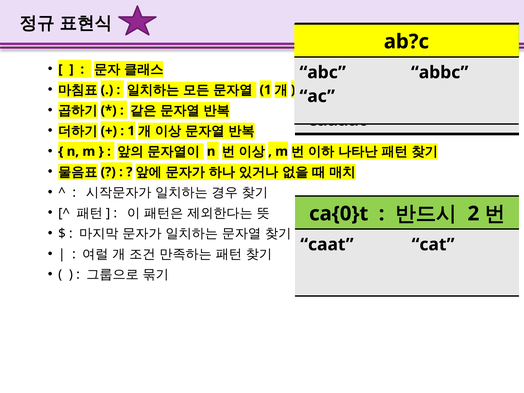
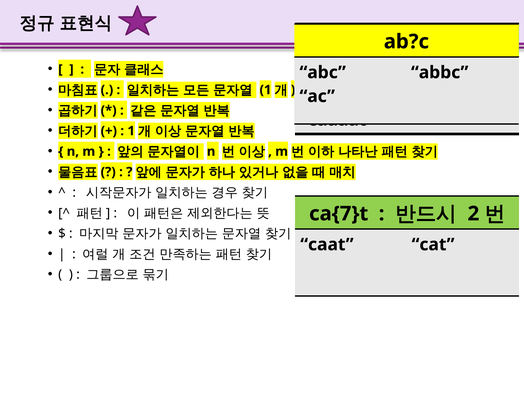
ca{0}t: ca{0}t -> ca{7}t
